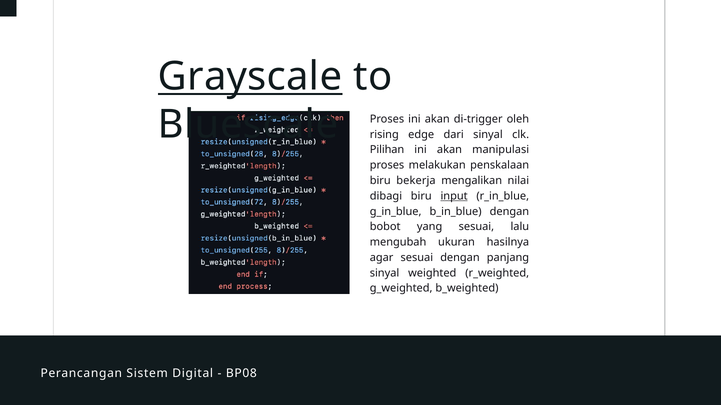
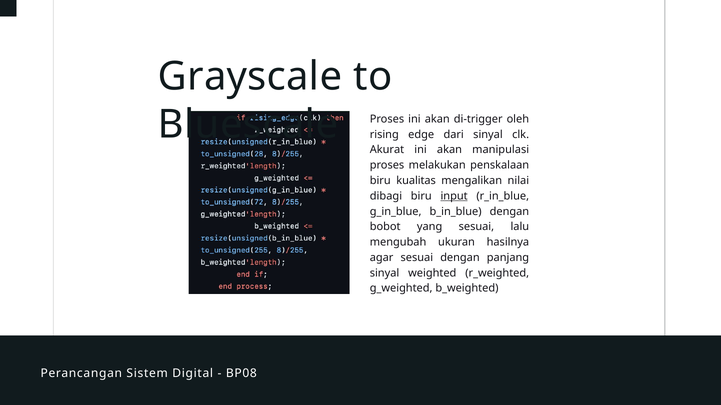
Grayscale underline: present -> none
Pilihan: Pilihan -> Akurat
bekerja: bekerja -> kualitas
